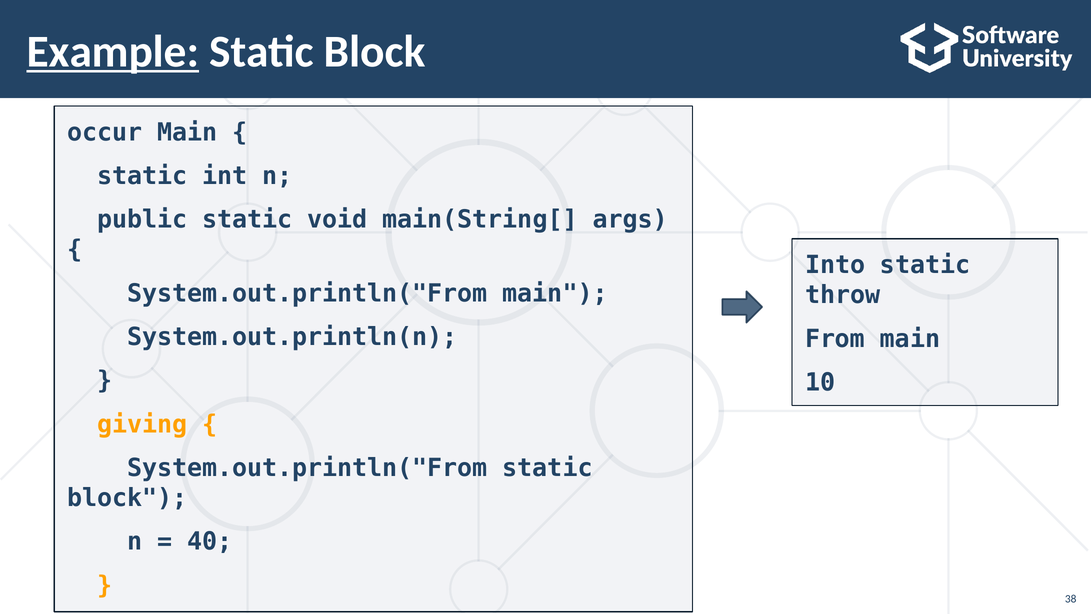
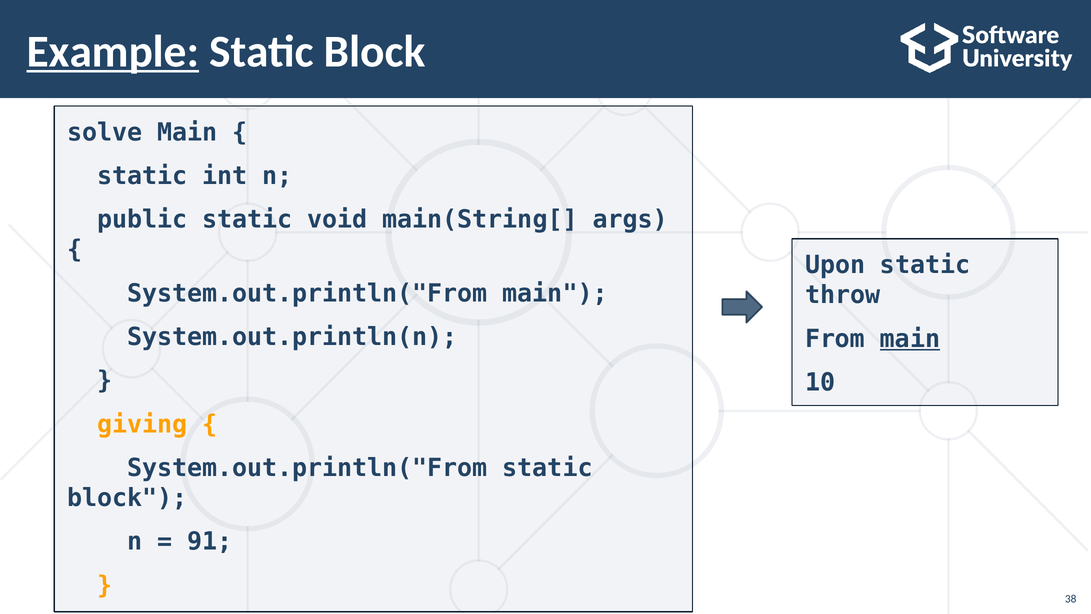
occur: occur -> solve
Into: Into -> Upon
main at (910, 339) underline: none -> present
40: 40 -> 91
